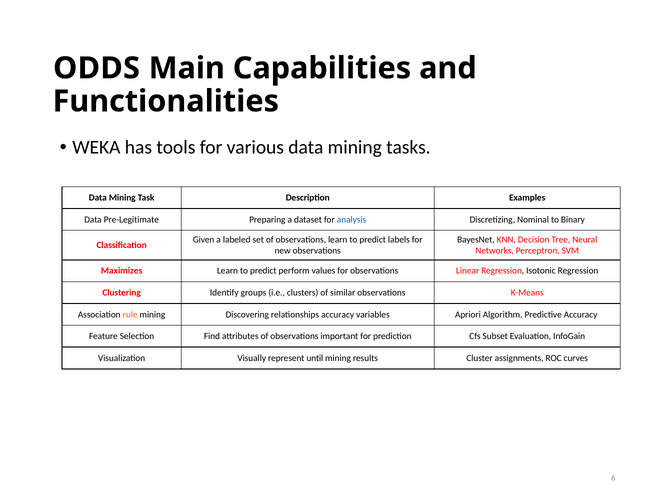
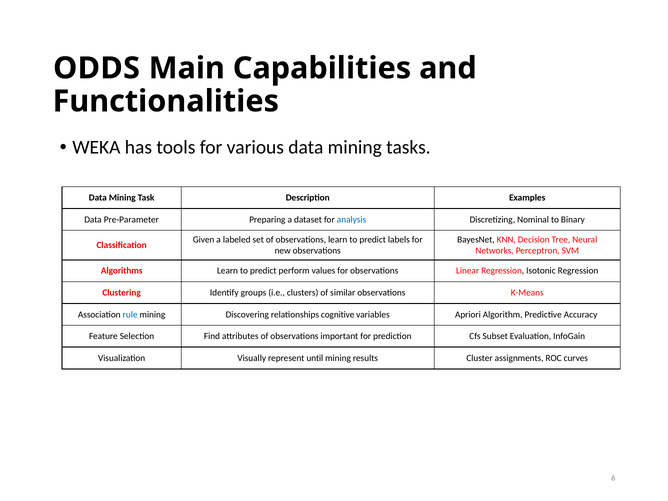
Pre-Legitimate: Pre-Legitimate -> Pre-Parameter
Maximizes: Maximizes -> Algorithms
rule colour: orange -> blue
relationships accuracy: accuracy -> cognitive
